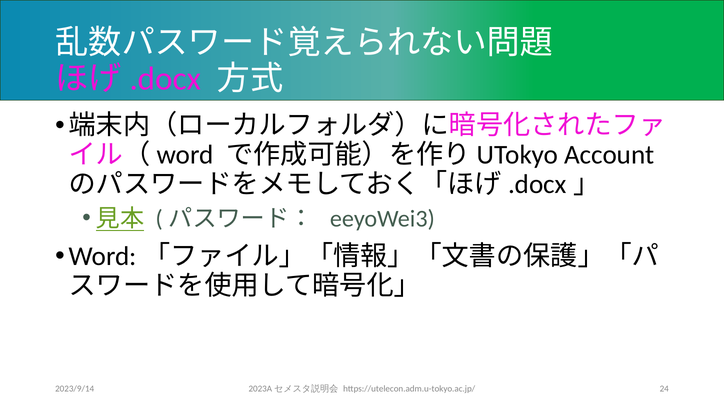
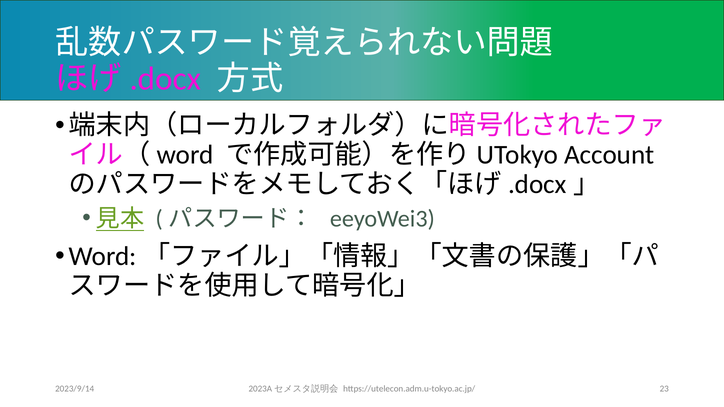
24: 24 -> 23
